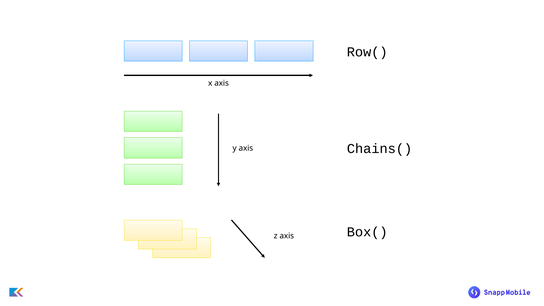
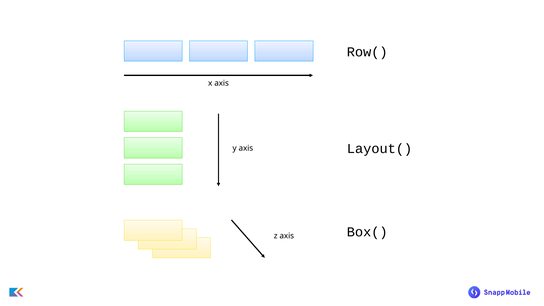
Chains(: Chains( -> Layout(
